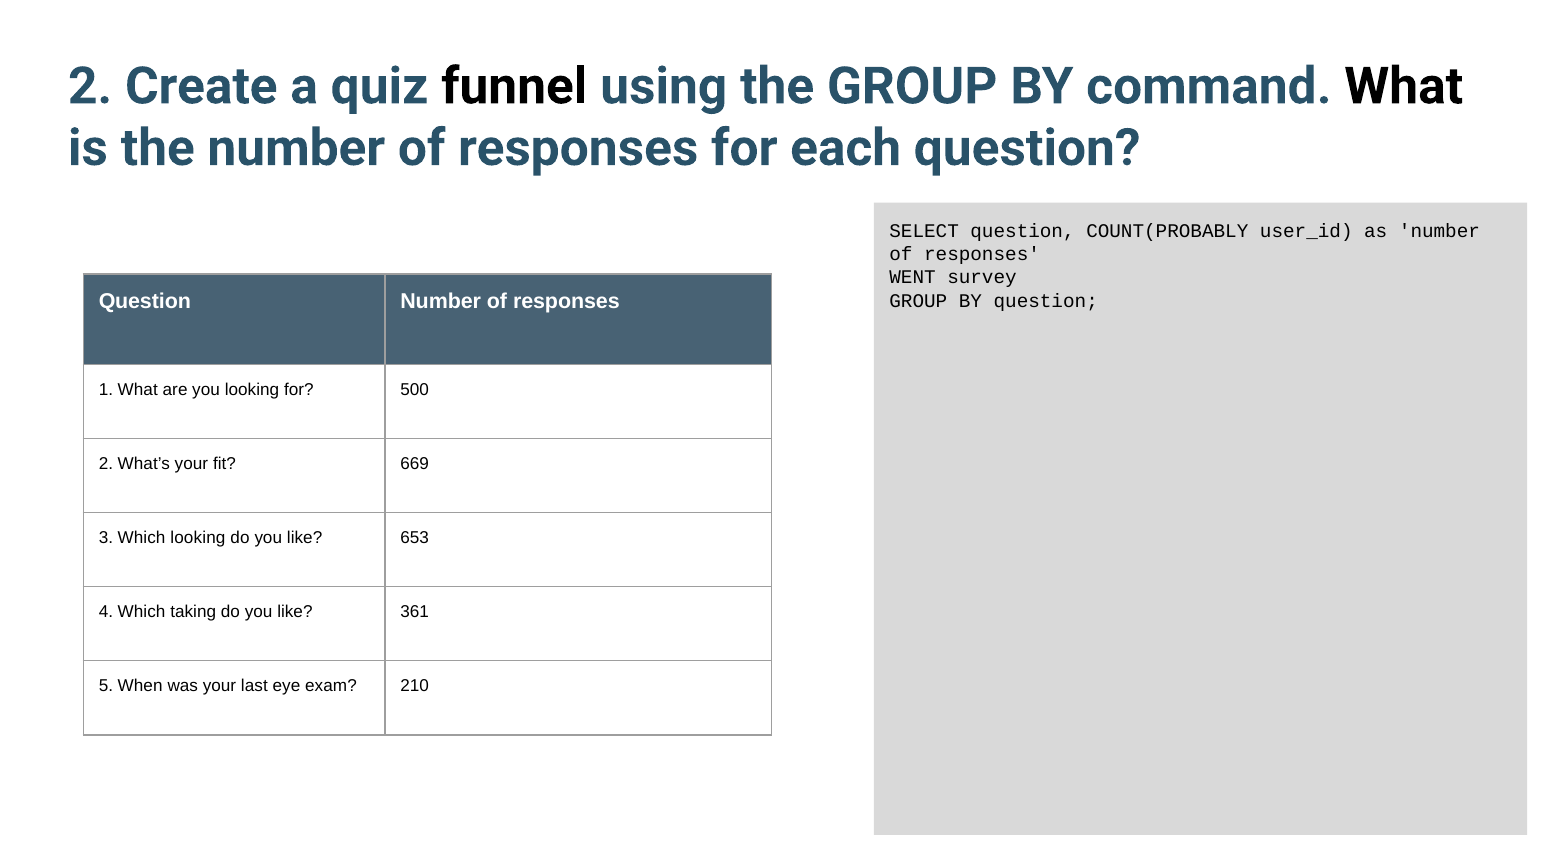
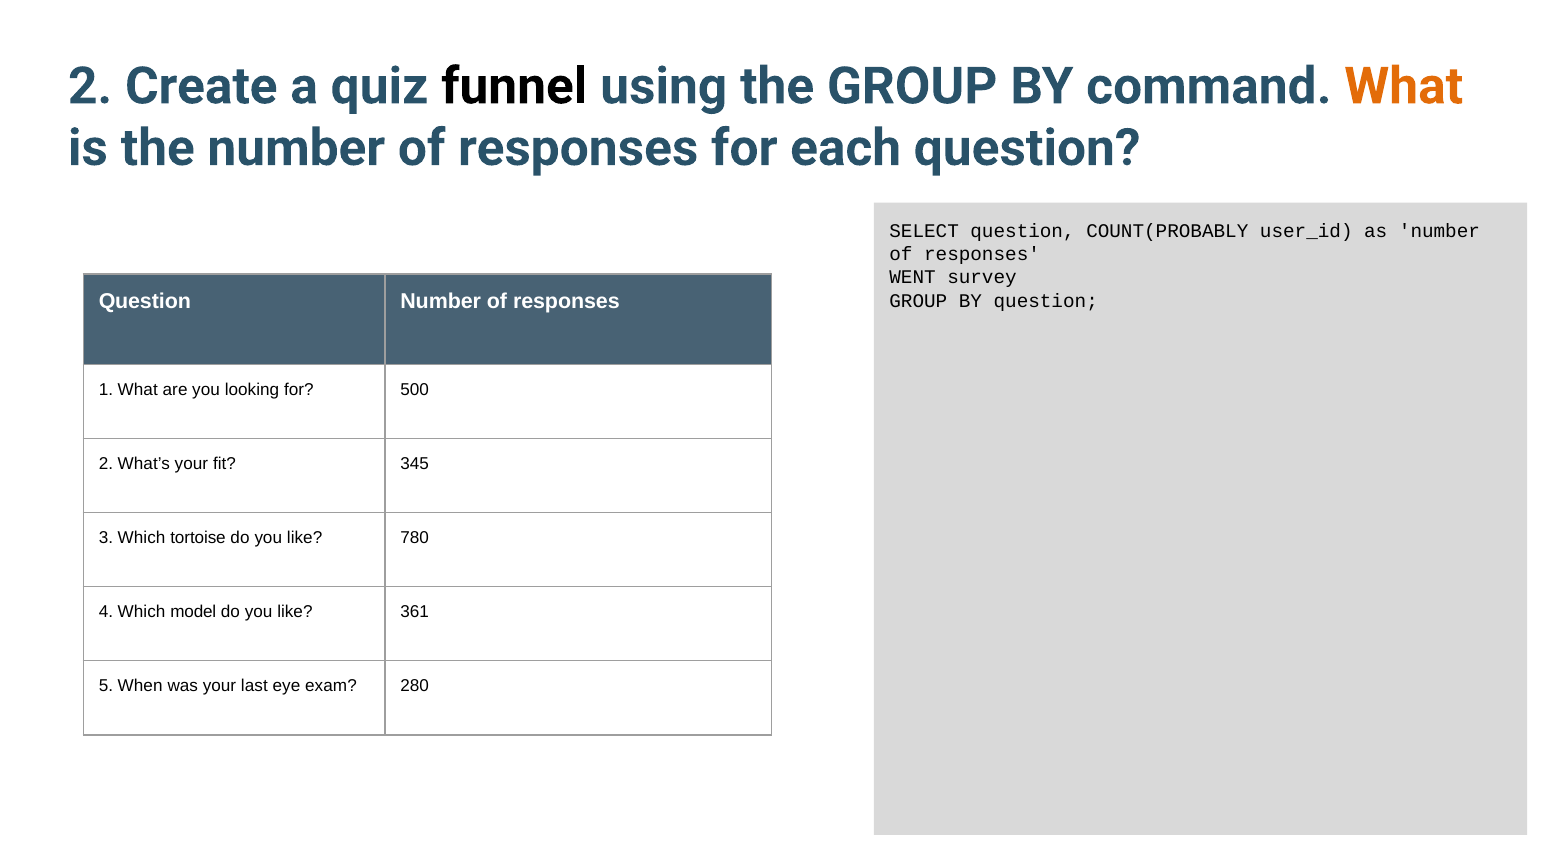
What at (1404, 86) colour: black -> orange
669: 669 -> 345
Which looking: looking -> tortoise
653: 653 -> 780
taking: taking -> model
210: 210 -> 280
